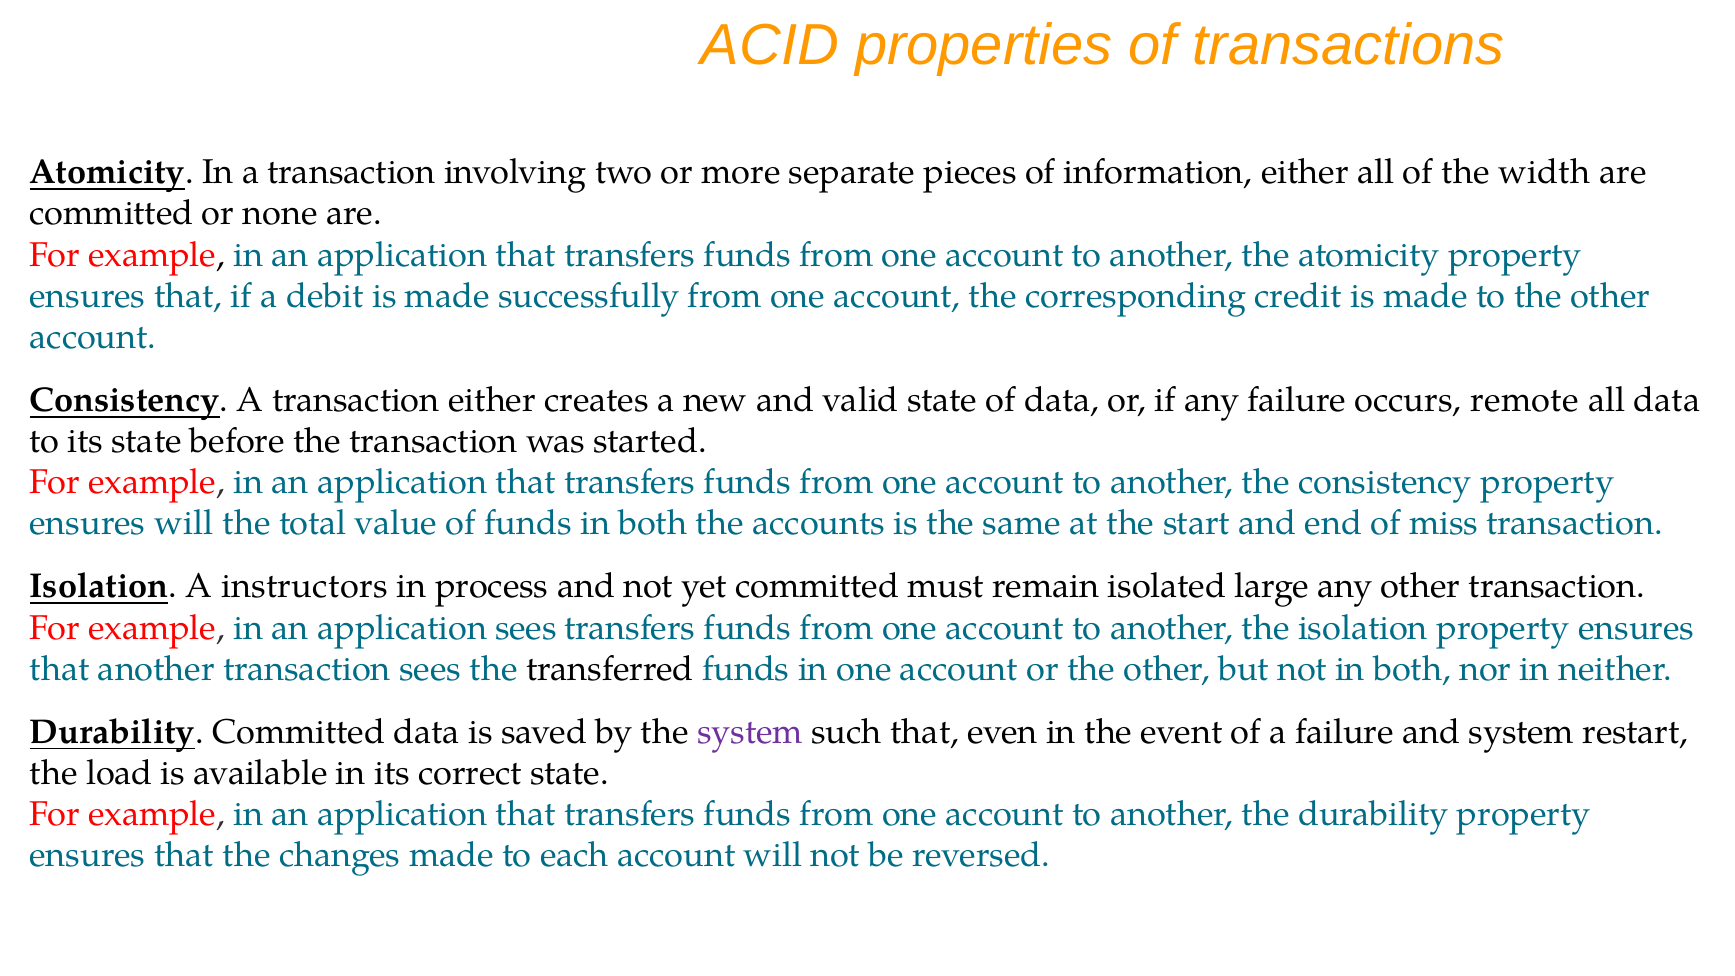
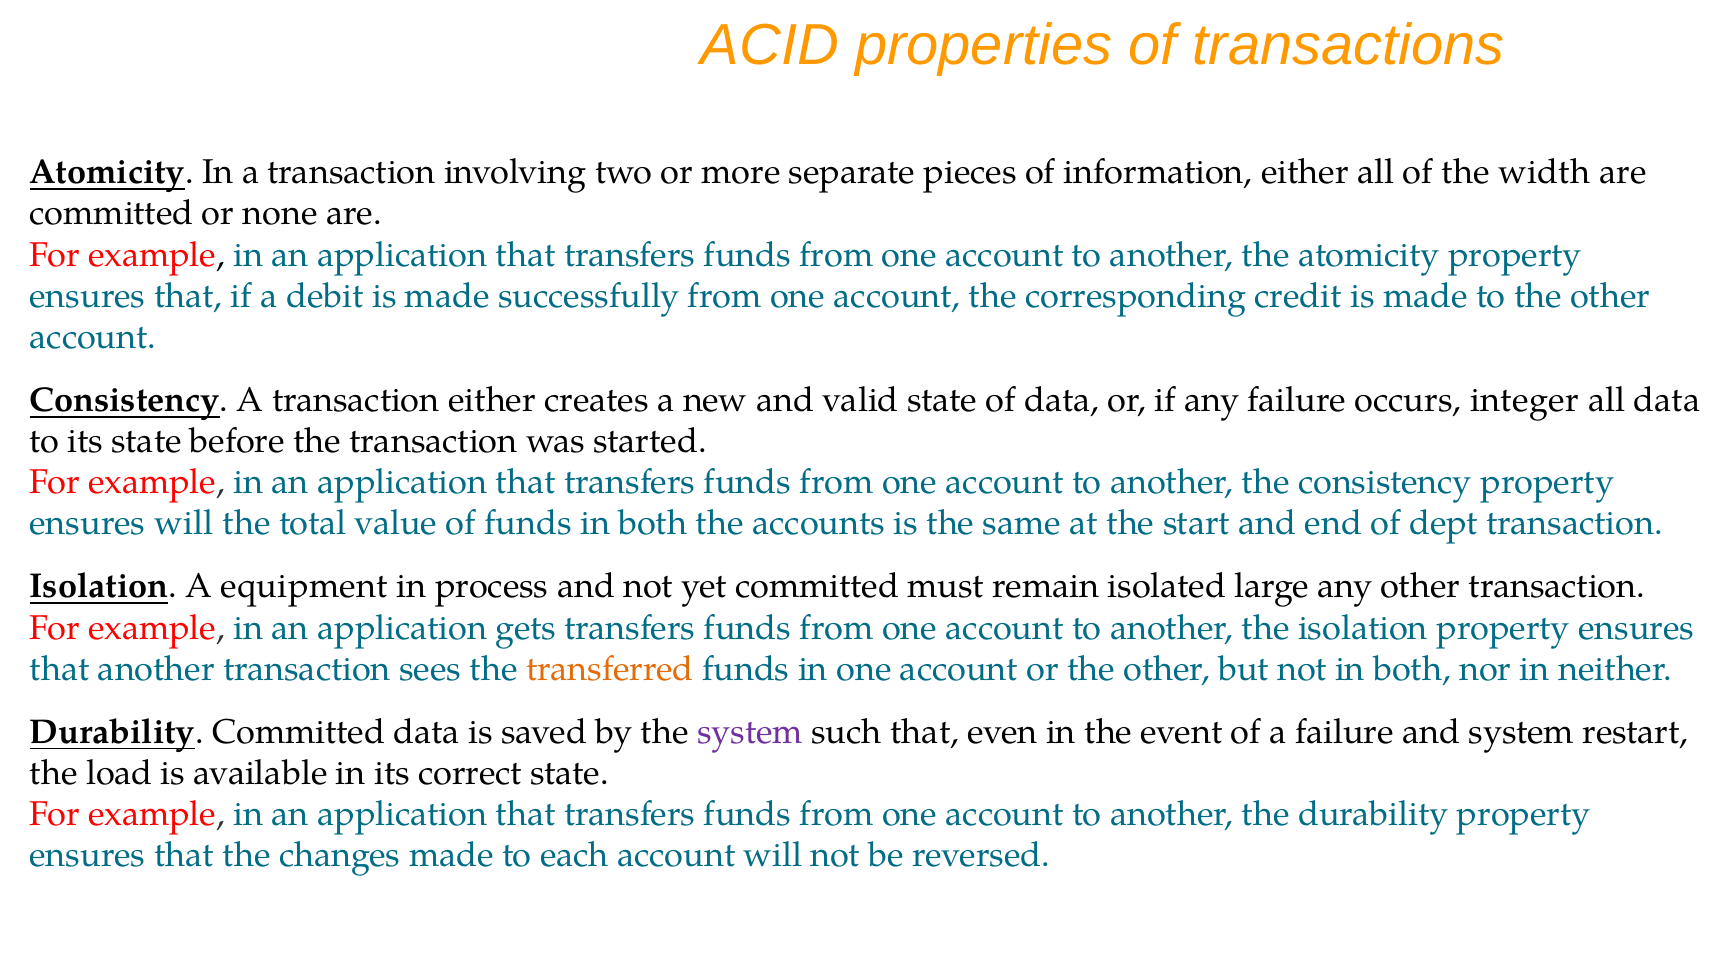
remote: remote -> integer
miss: miss -> dept
instructors: instructors -> equipment
application sees: sees -> gets
transferred colour: black -> orange
